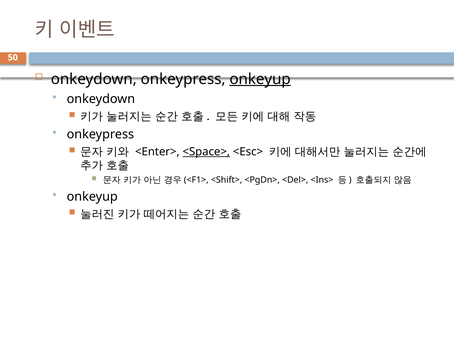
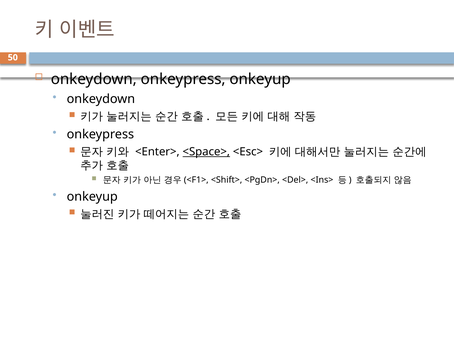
onkeyup at (260, 79) underline: present -> none
